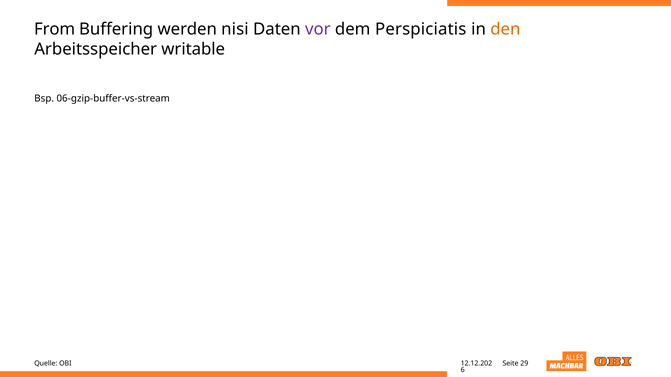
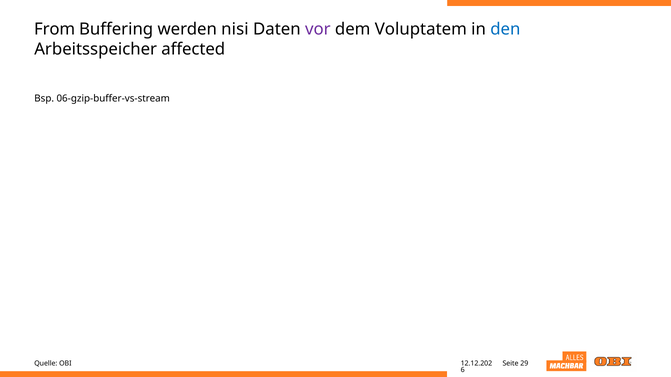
Perspiciatis: Perspiciatis -> Voluptatem
den colour: orange -> blue
writable: writable -> affected
